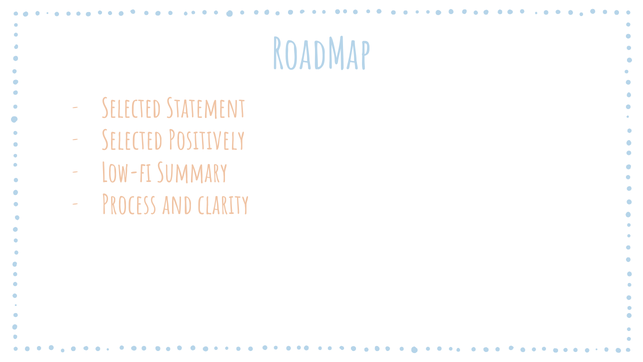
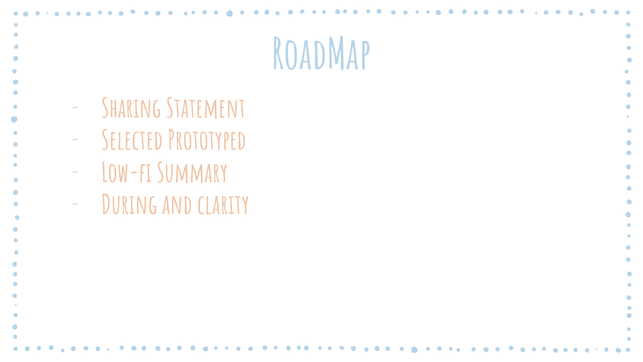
Selected at (131, 109): Selected -> Sharing
Positively: Positively -> Prototyped
Process: Process -> During
